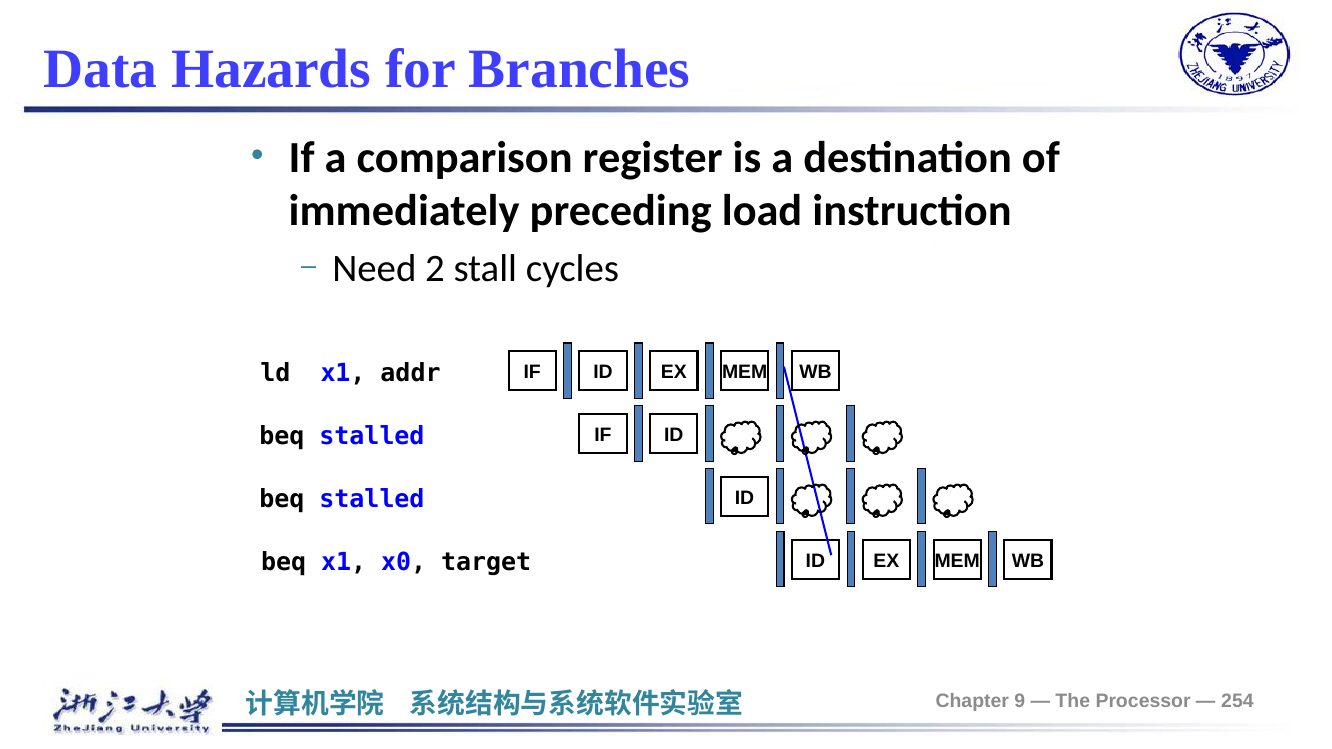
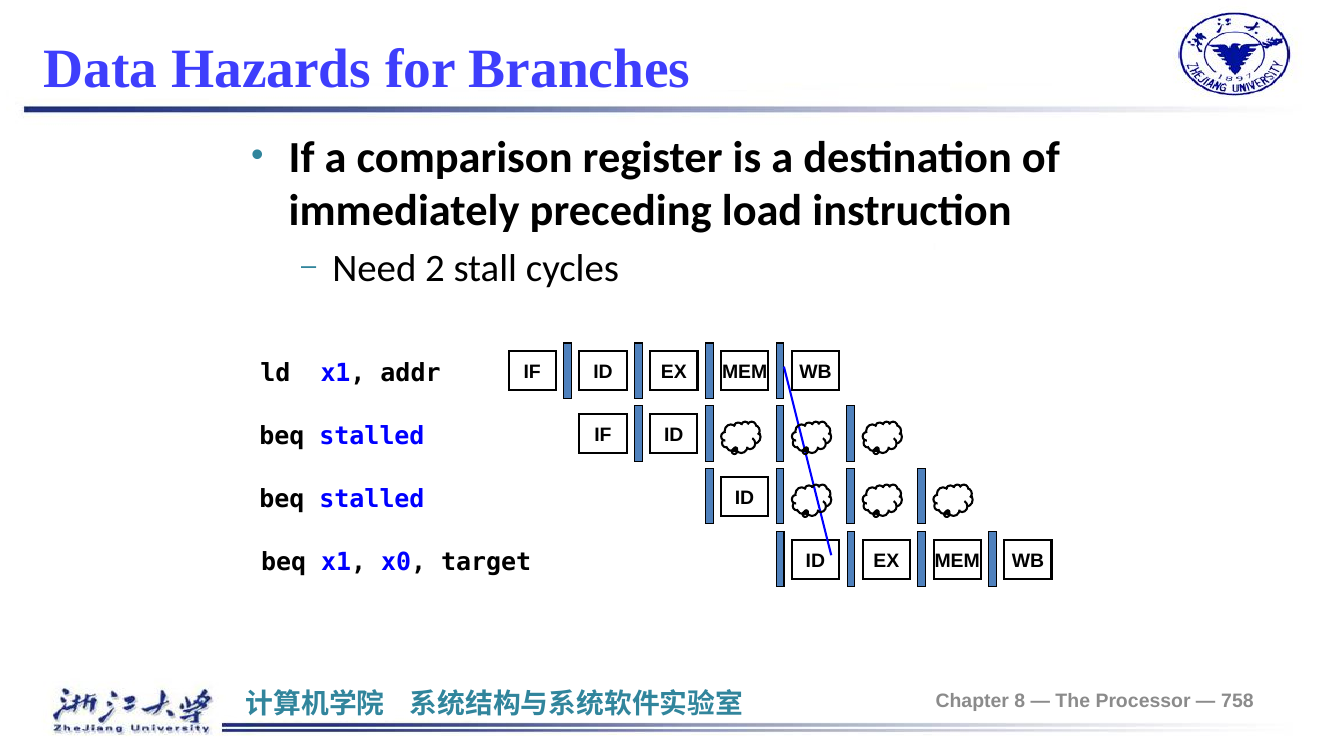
9: 9 -> 8
254: 254 -> 758
